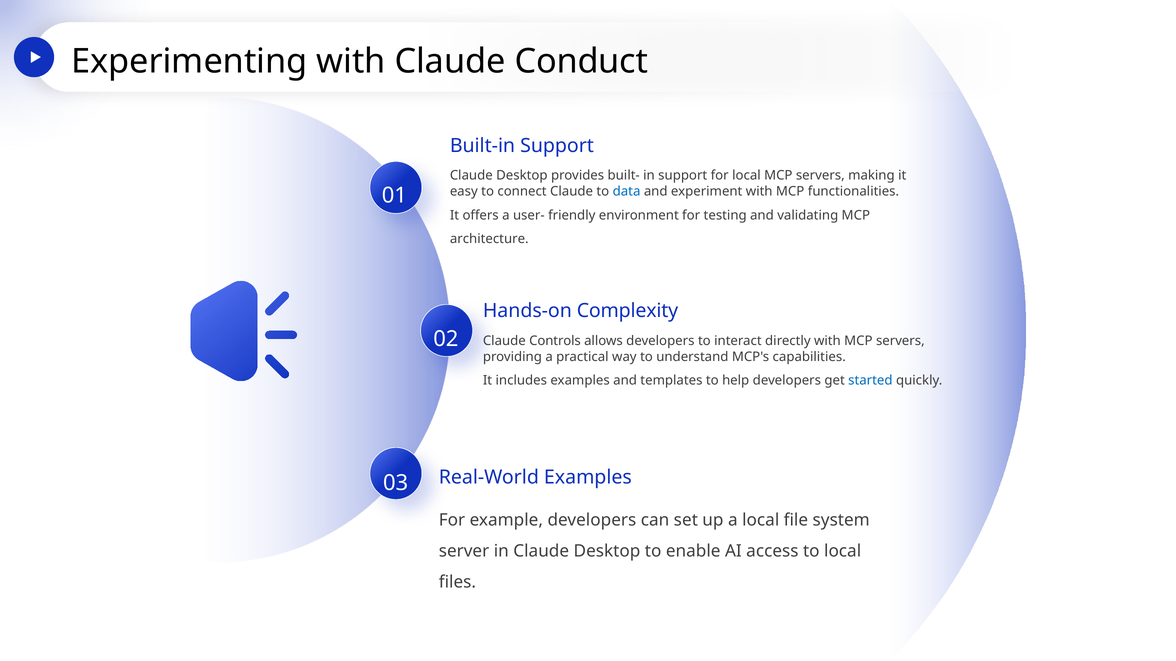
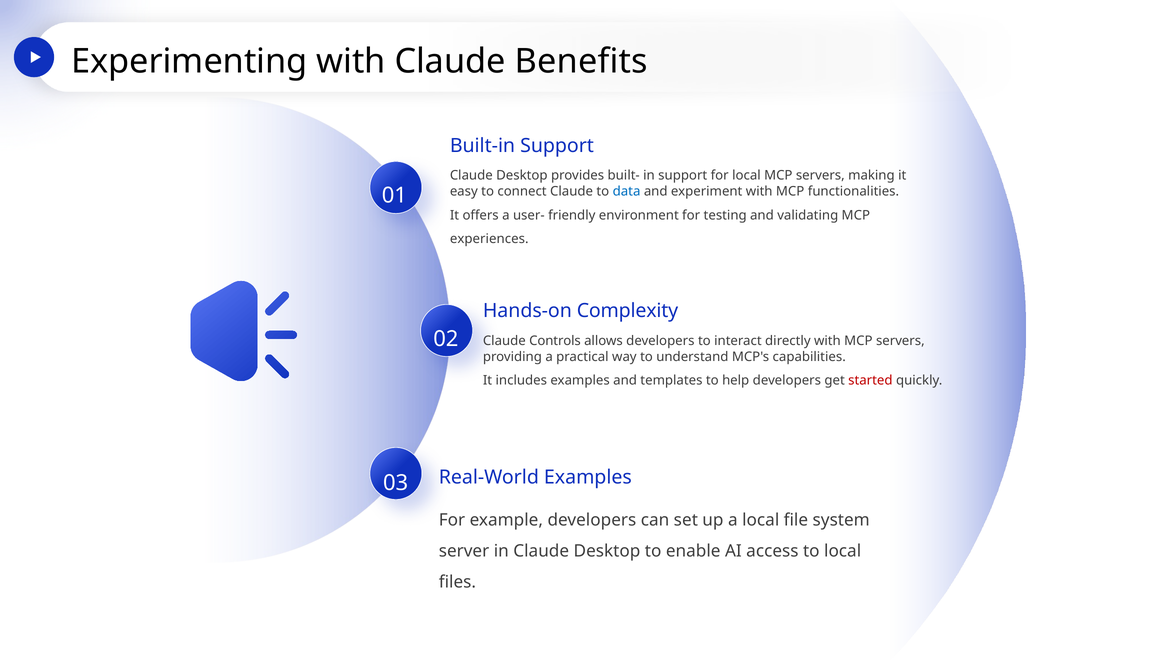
Conduct: Conduct -> Benefits
architecture: architecture -> experiences
started colour: blue -> red
